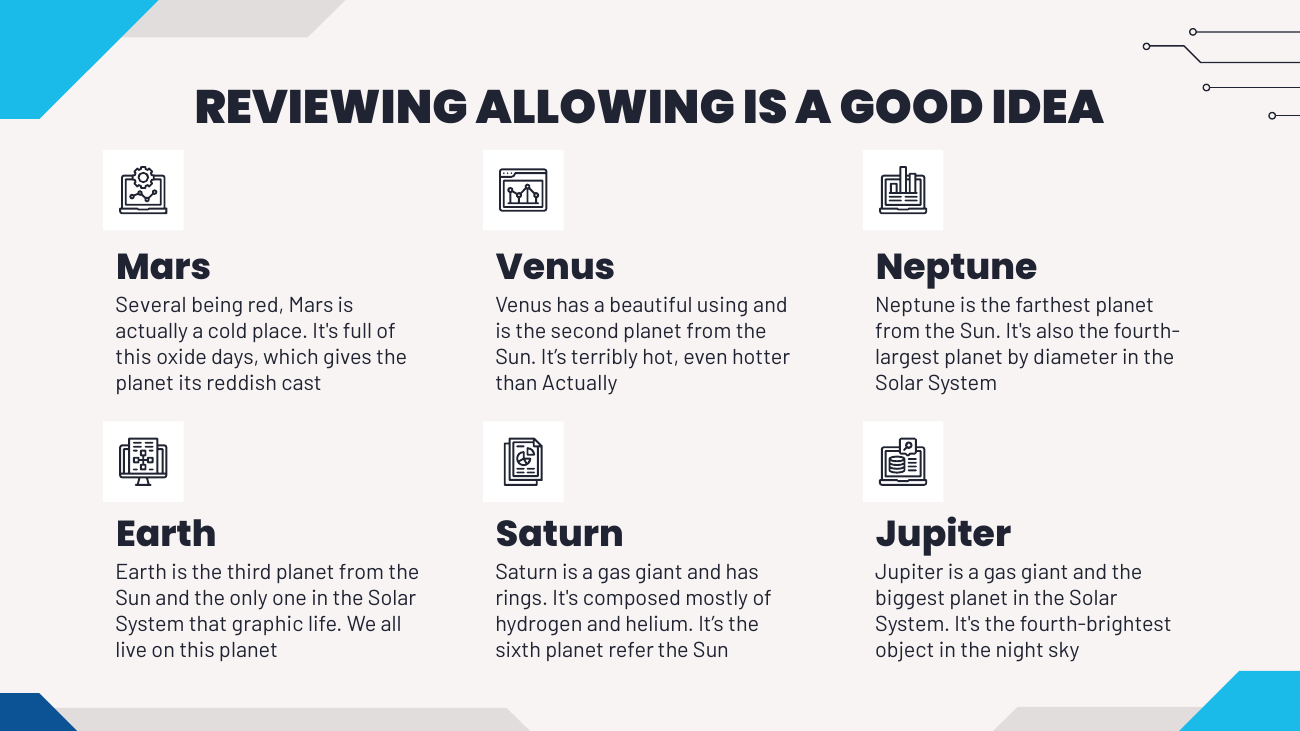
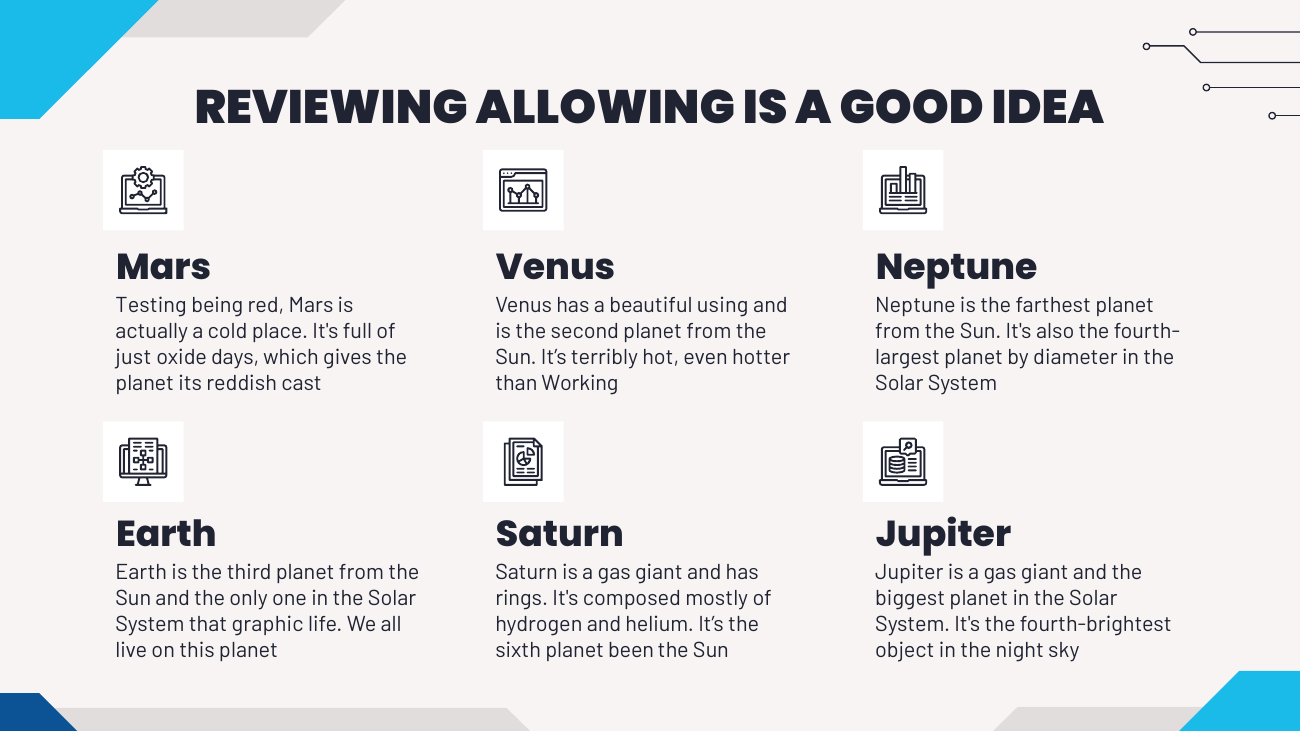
Several: Several -> Testing
this at (134, 357): this -> just
than Actually: Actually -> Working
refer: refer -> been
